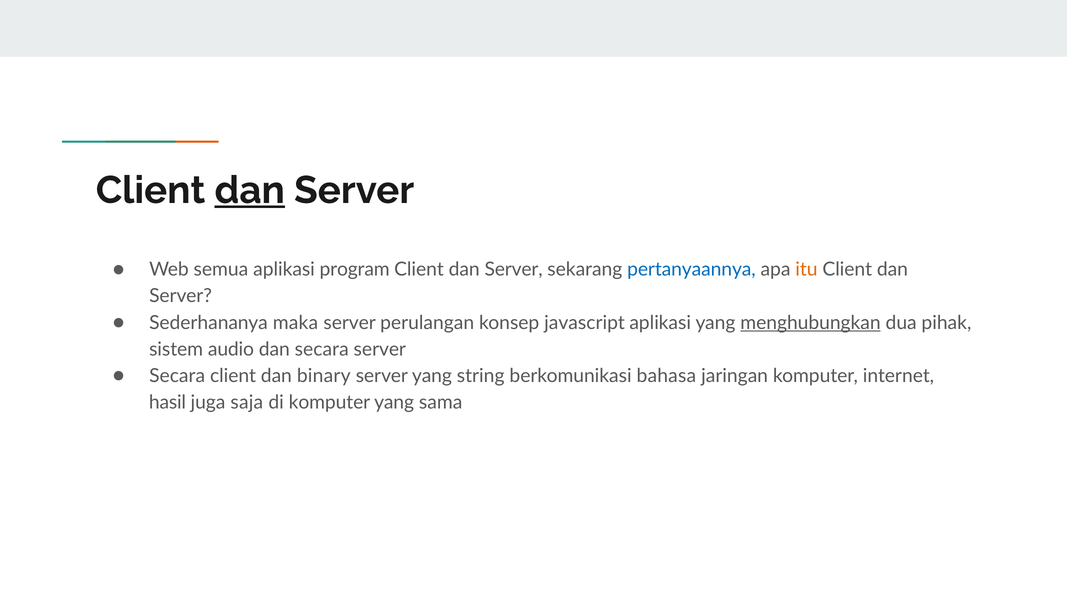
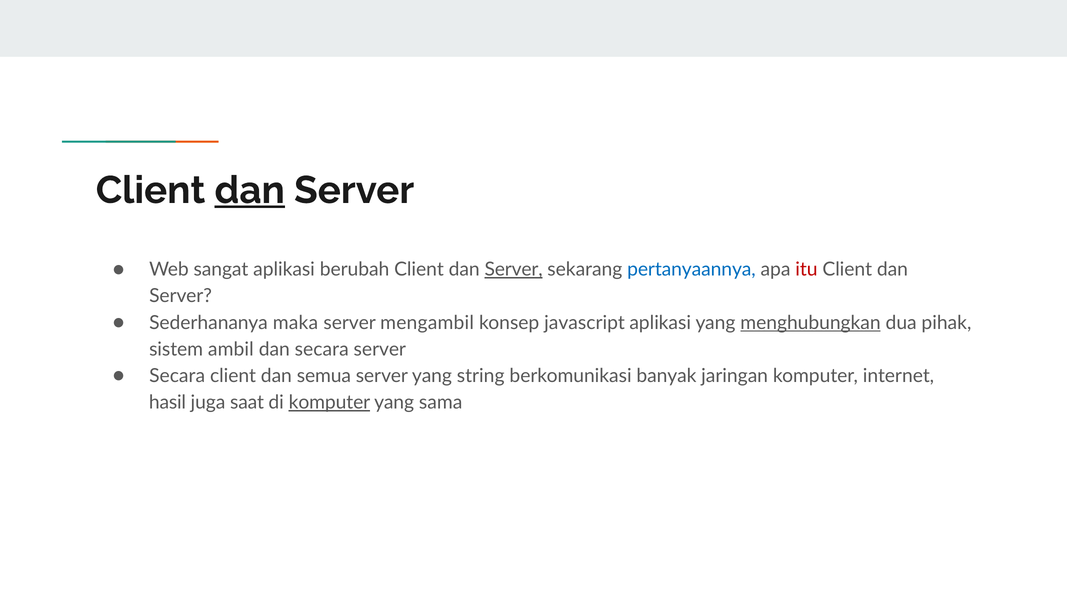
semua: semua -> sangat
program: program -> berubah
Server at (514, 270) underline: none -> present
itu colour: orange -> red
perulangan: perulangan -> mengambil
audio: audio -> ambil
binary: binary -> semua
bahasa: bahasa -> banyak
saja: saja -> saat
komputer at (329, 403) underline: none -> present
